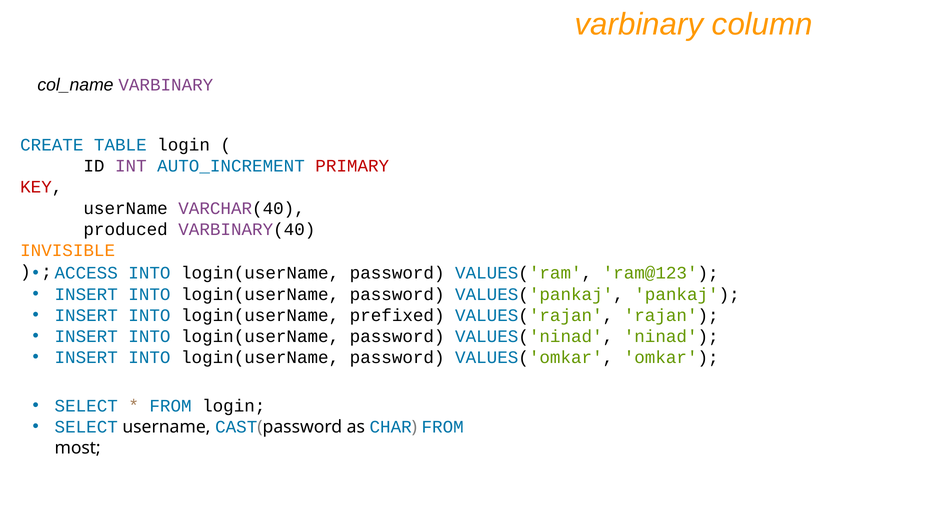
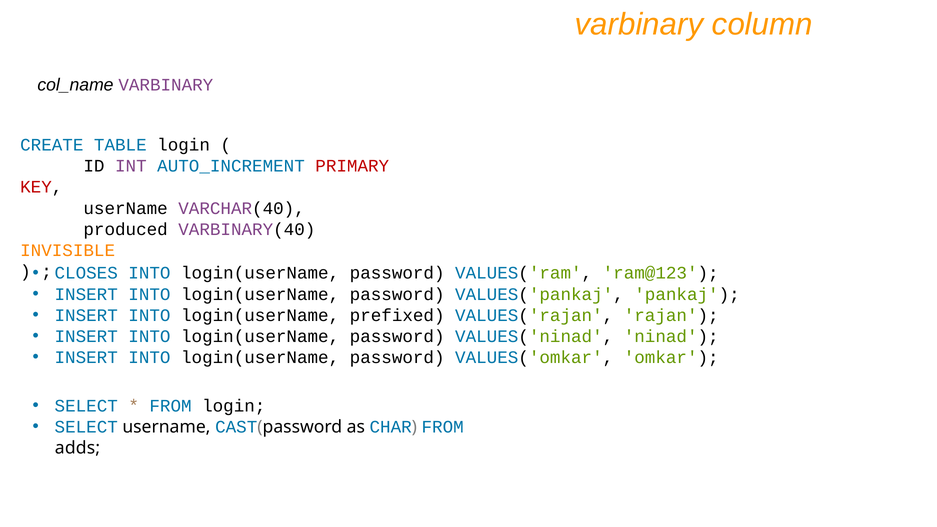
ACCESS: ACCESS -> CLOSES
most: most -> adds
